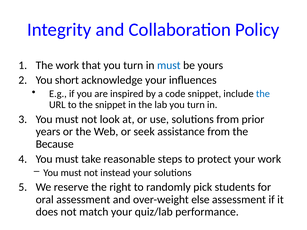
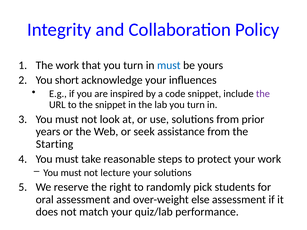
the at (263, 94) colour: blue -> purple
Because: Because -> Starting
instead: instead -> lecture
